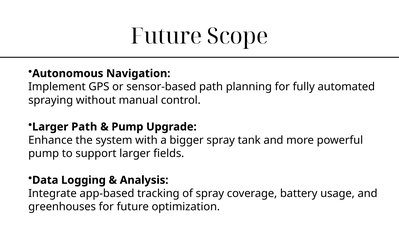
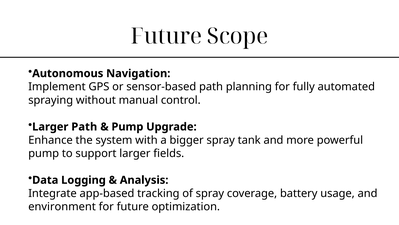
greenhouses: greenhouses -> environment
